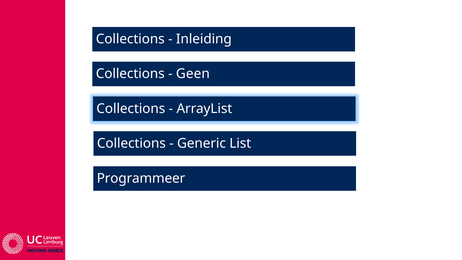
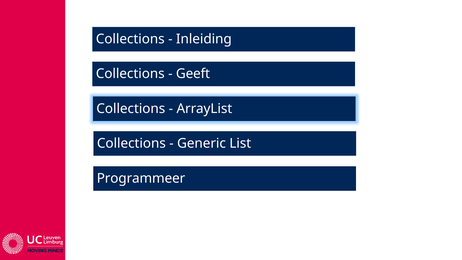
Geen: Geen -> Geeft
